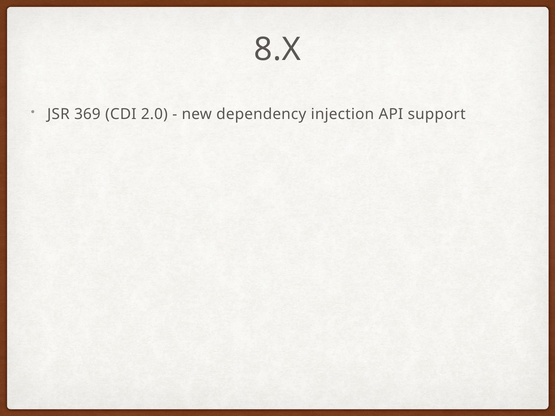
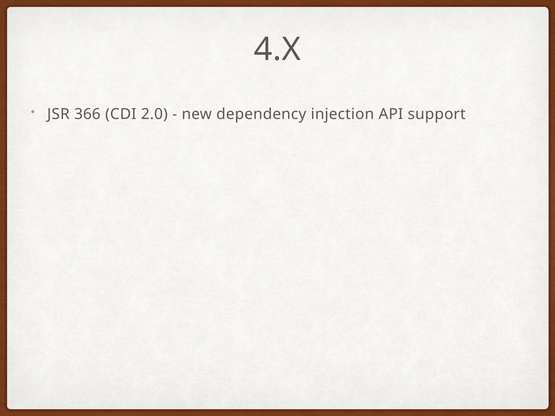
8.X: 8.X -> 4.X
369: 369 -> 366
